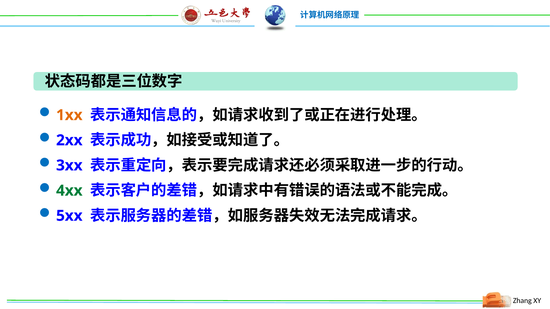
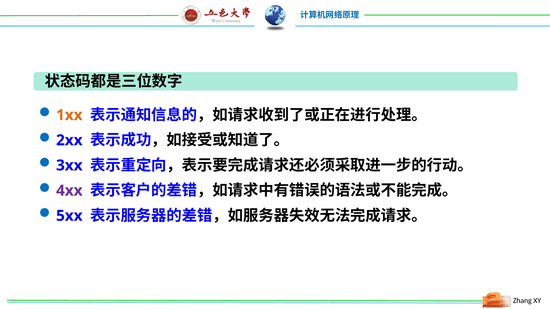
4xx colour: green -> purple
